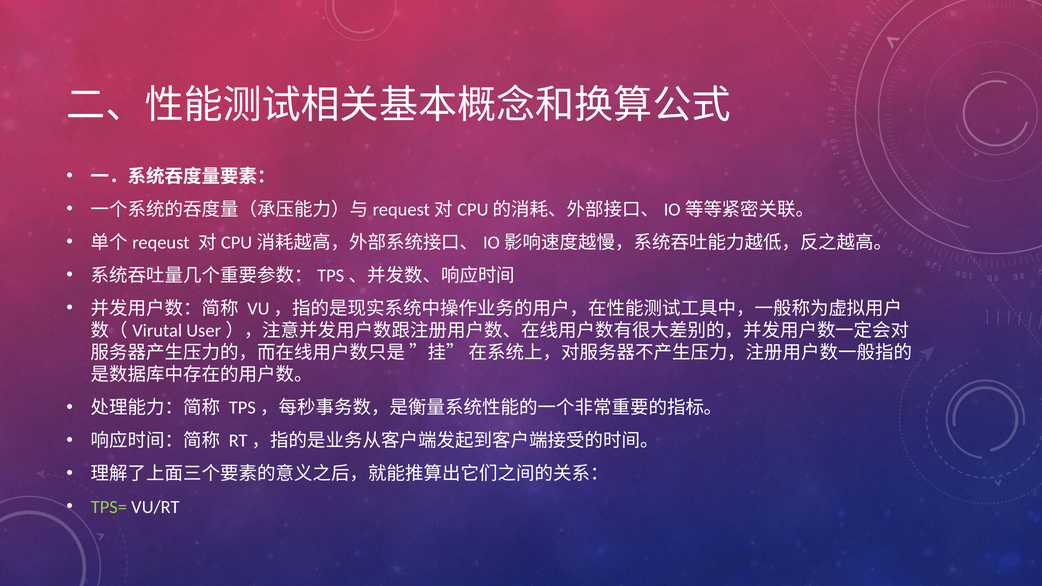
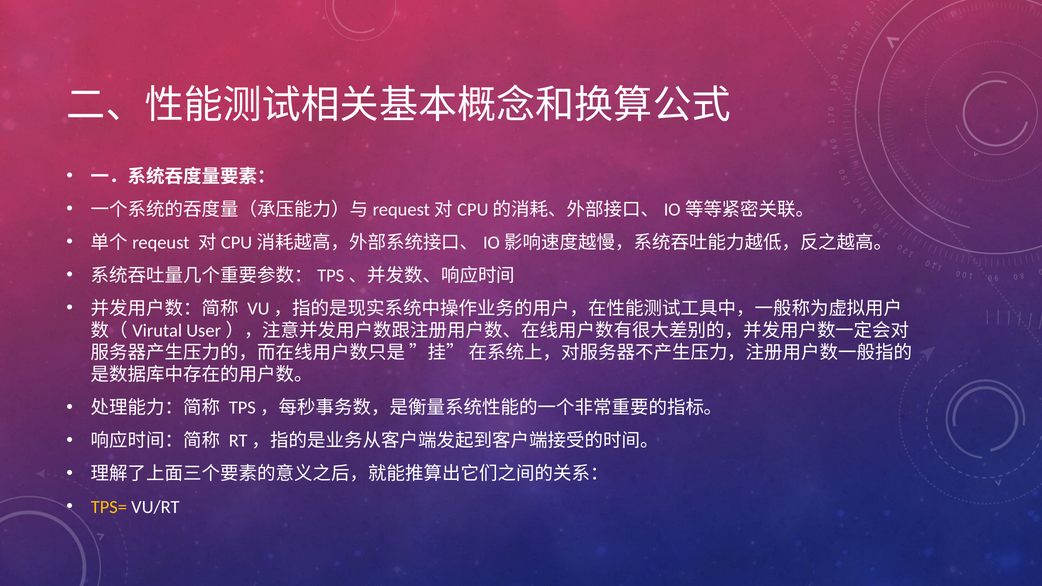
TPS= colour: light green -> yellow
